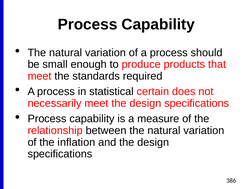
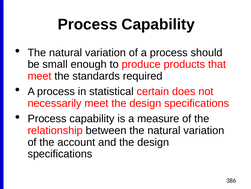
inflation: inflation -> account
